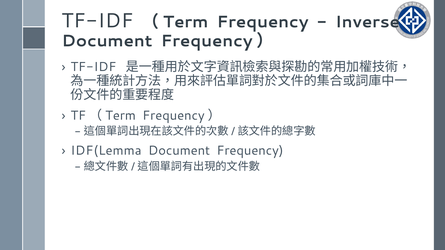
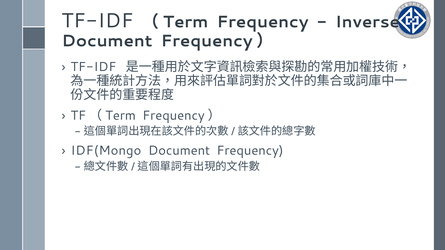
IDF(Lemma: IDF(Lemma -> IDF(Mongo
